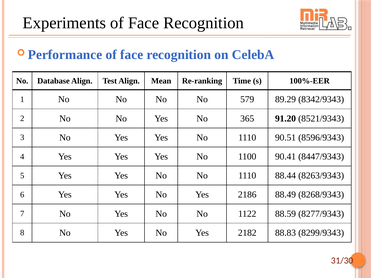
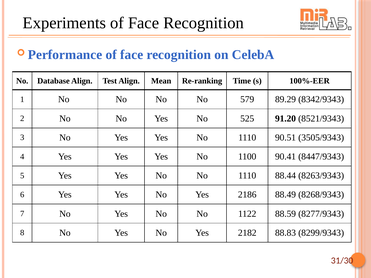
365: 365 -> 525
8596/9343: 8596/9343 -> 3505/9343
